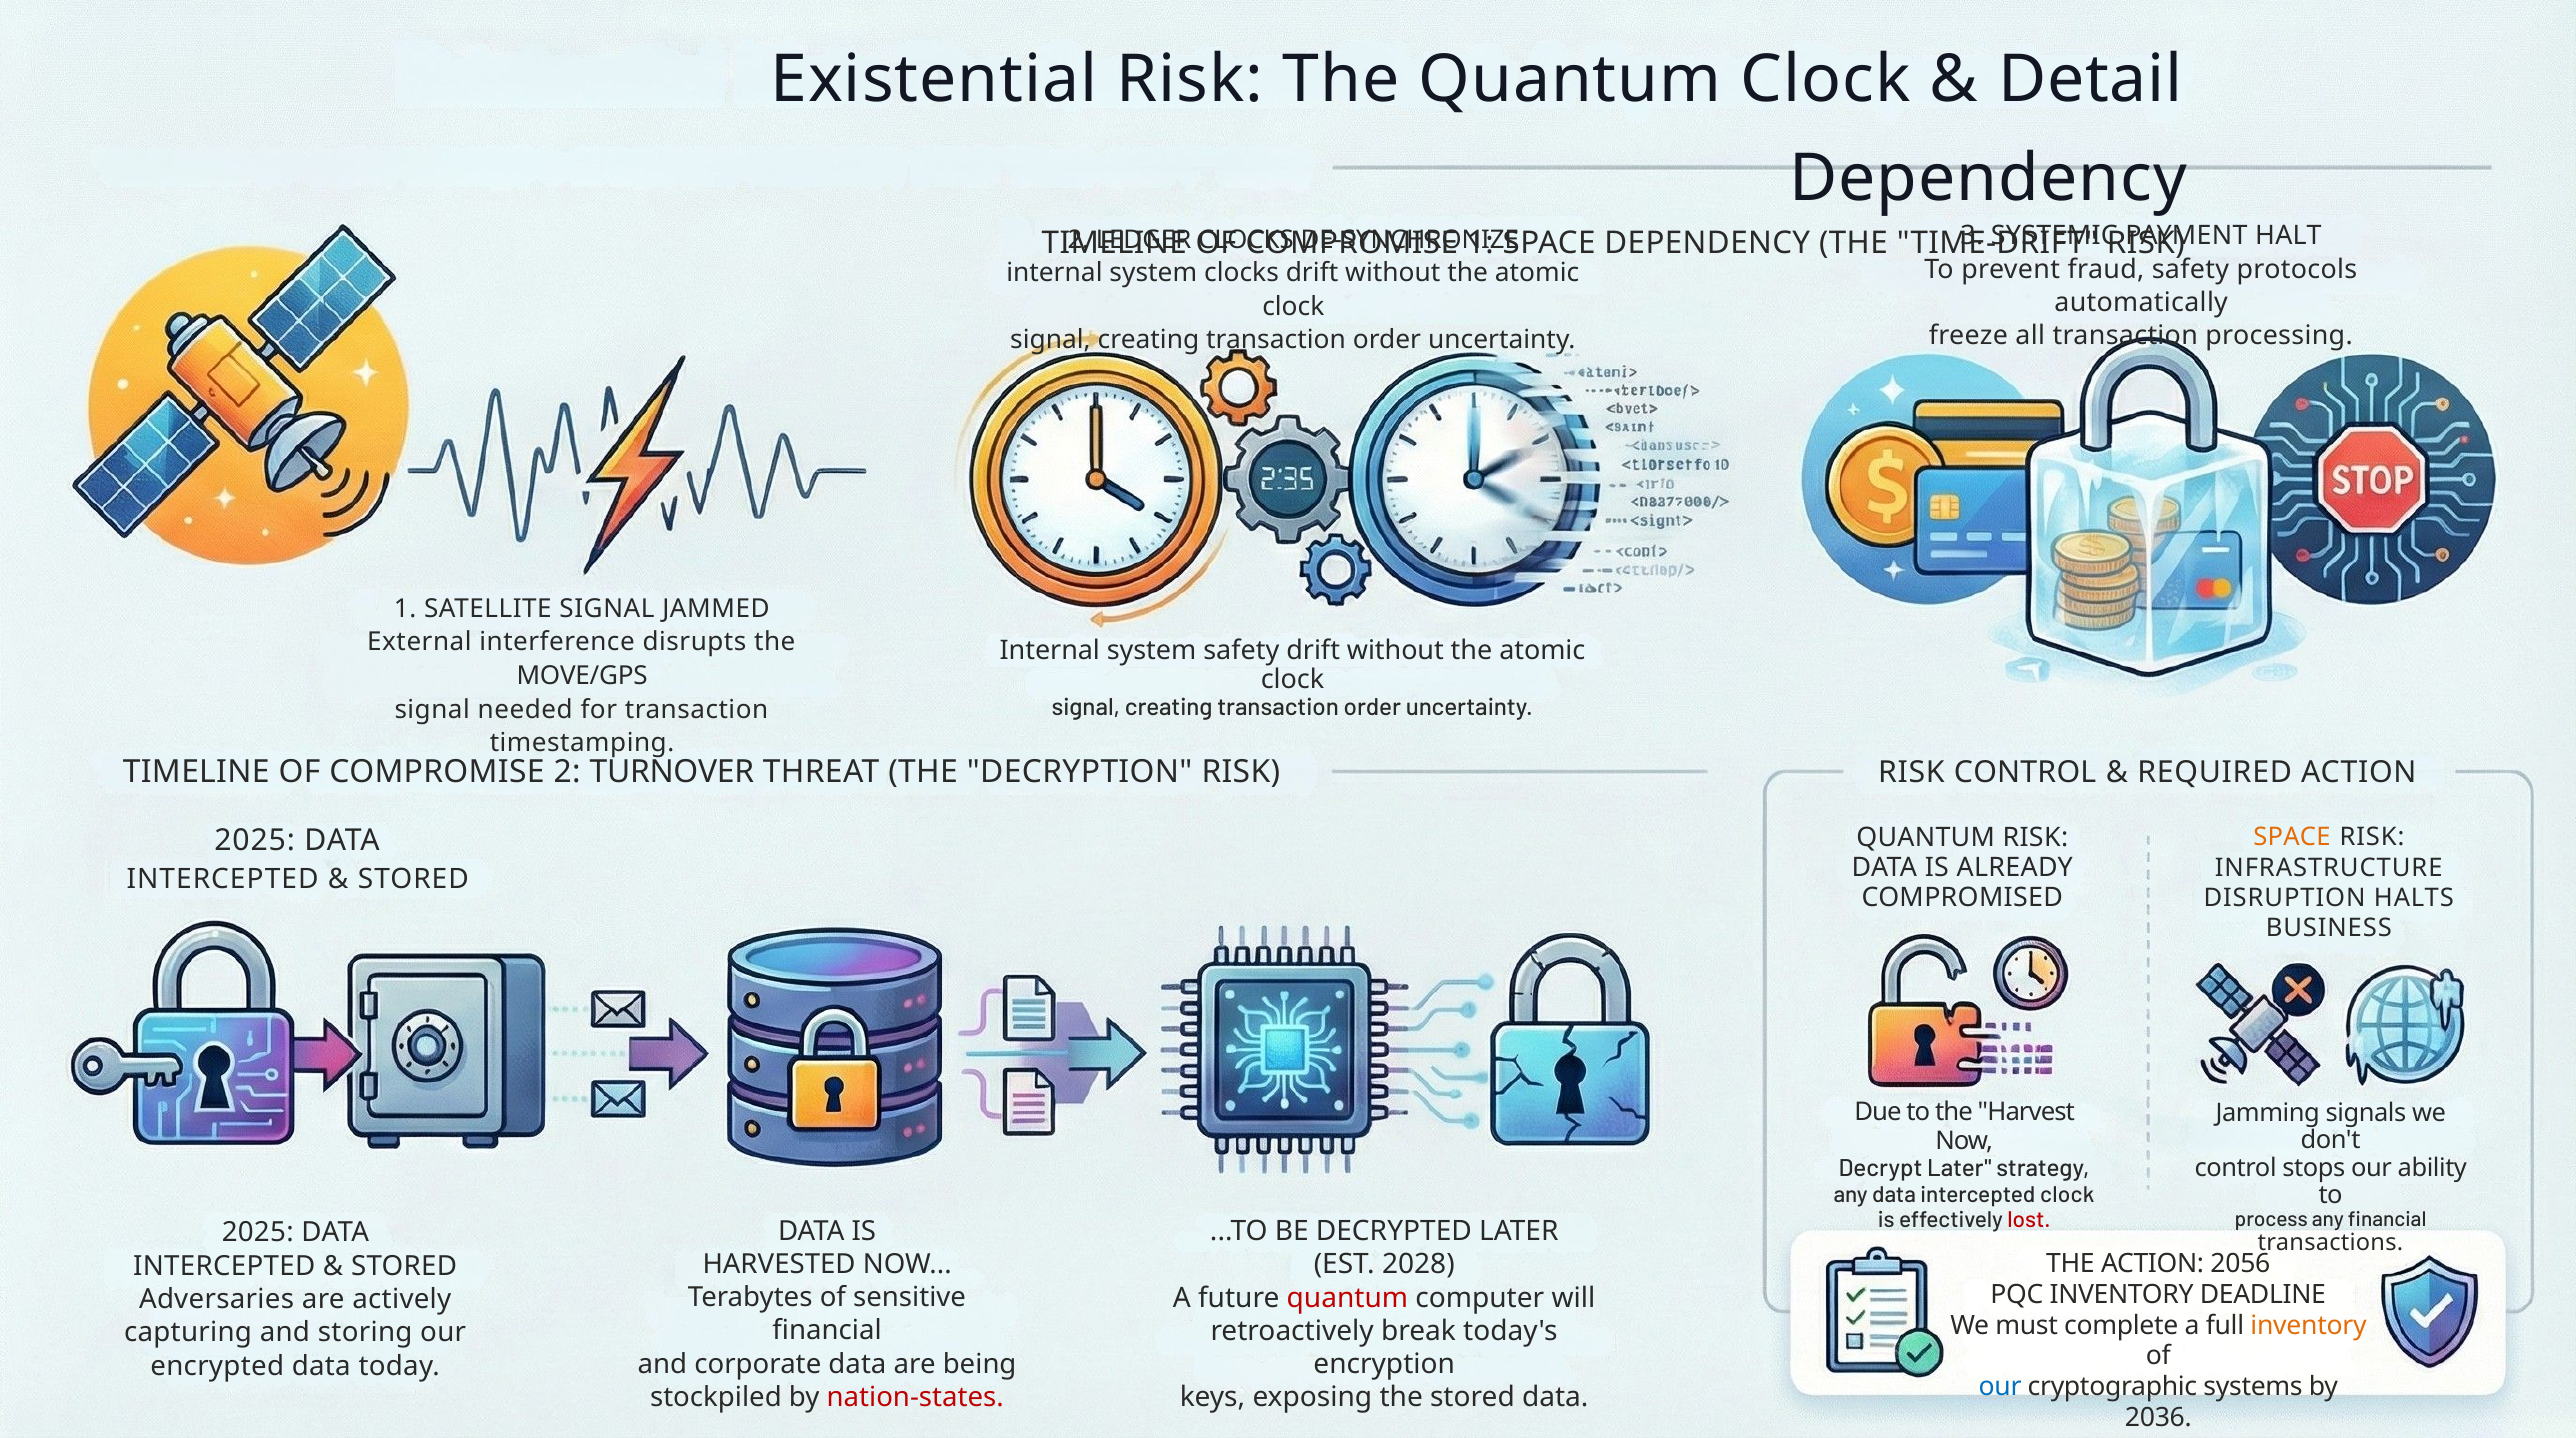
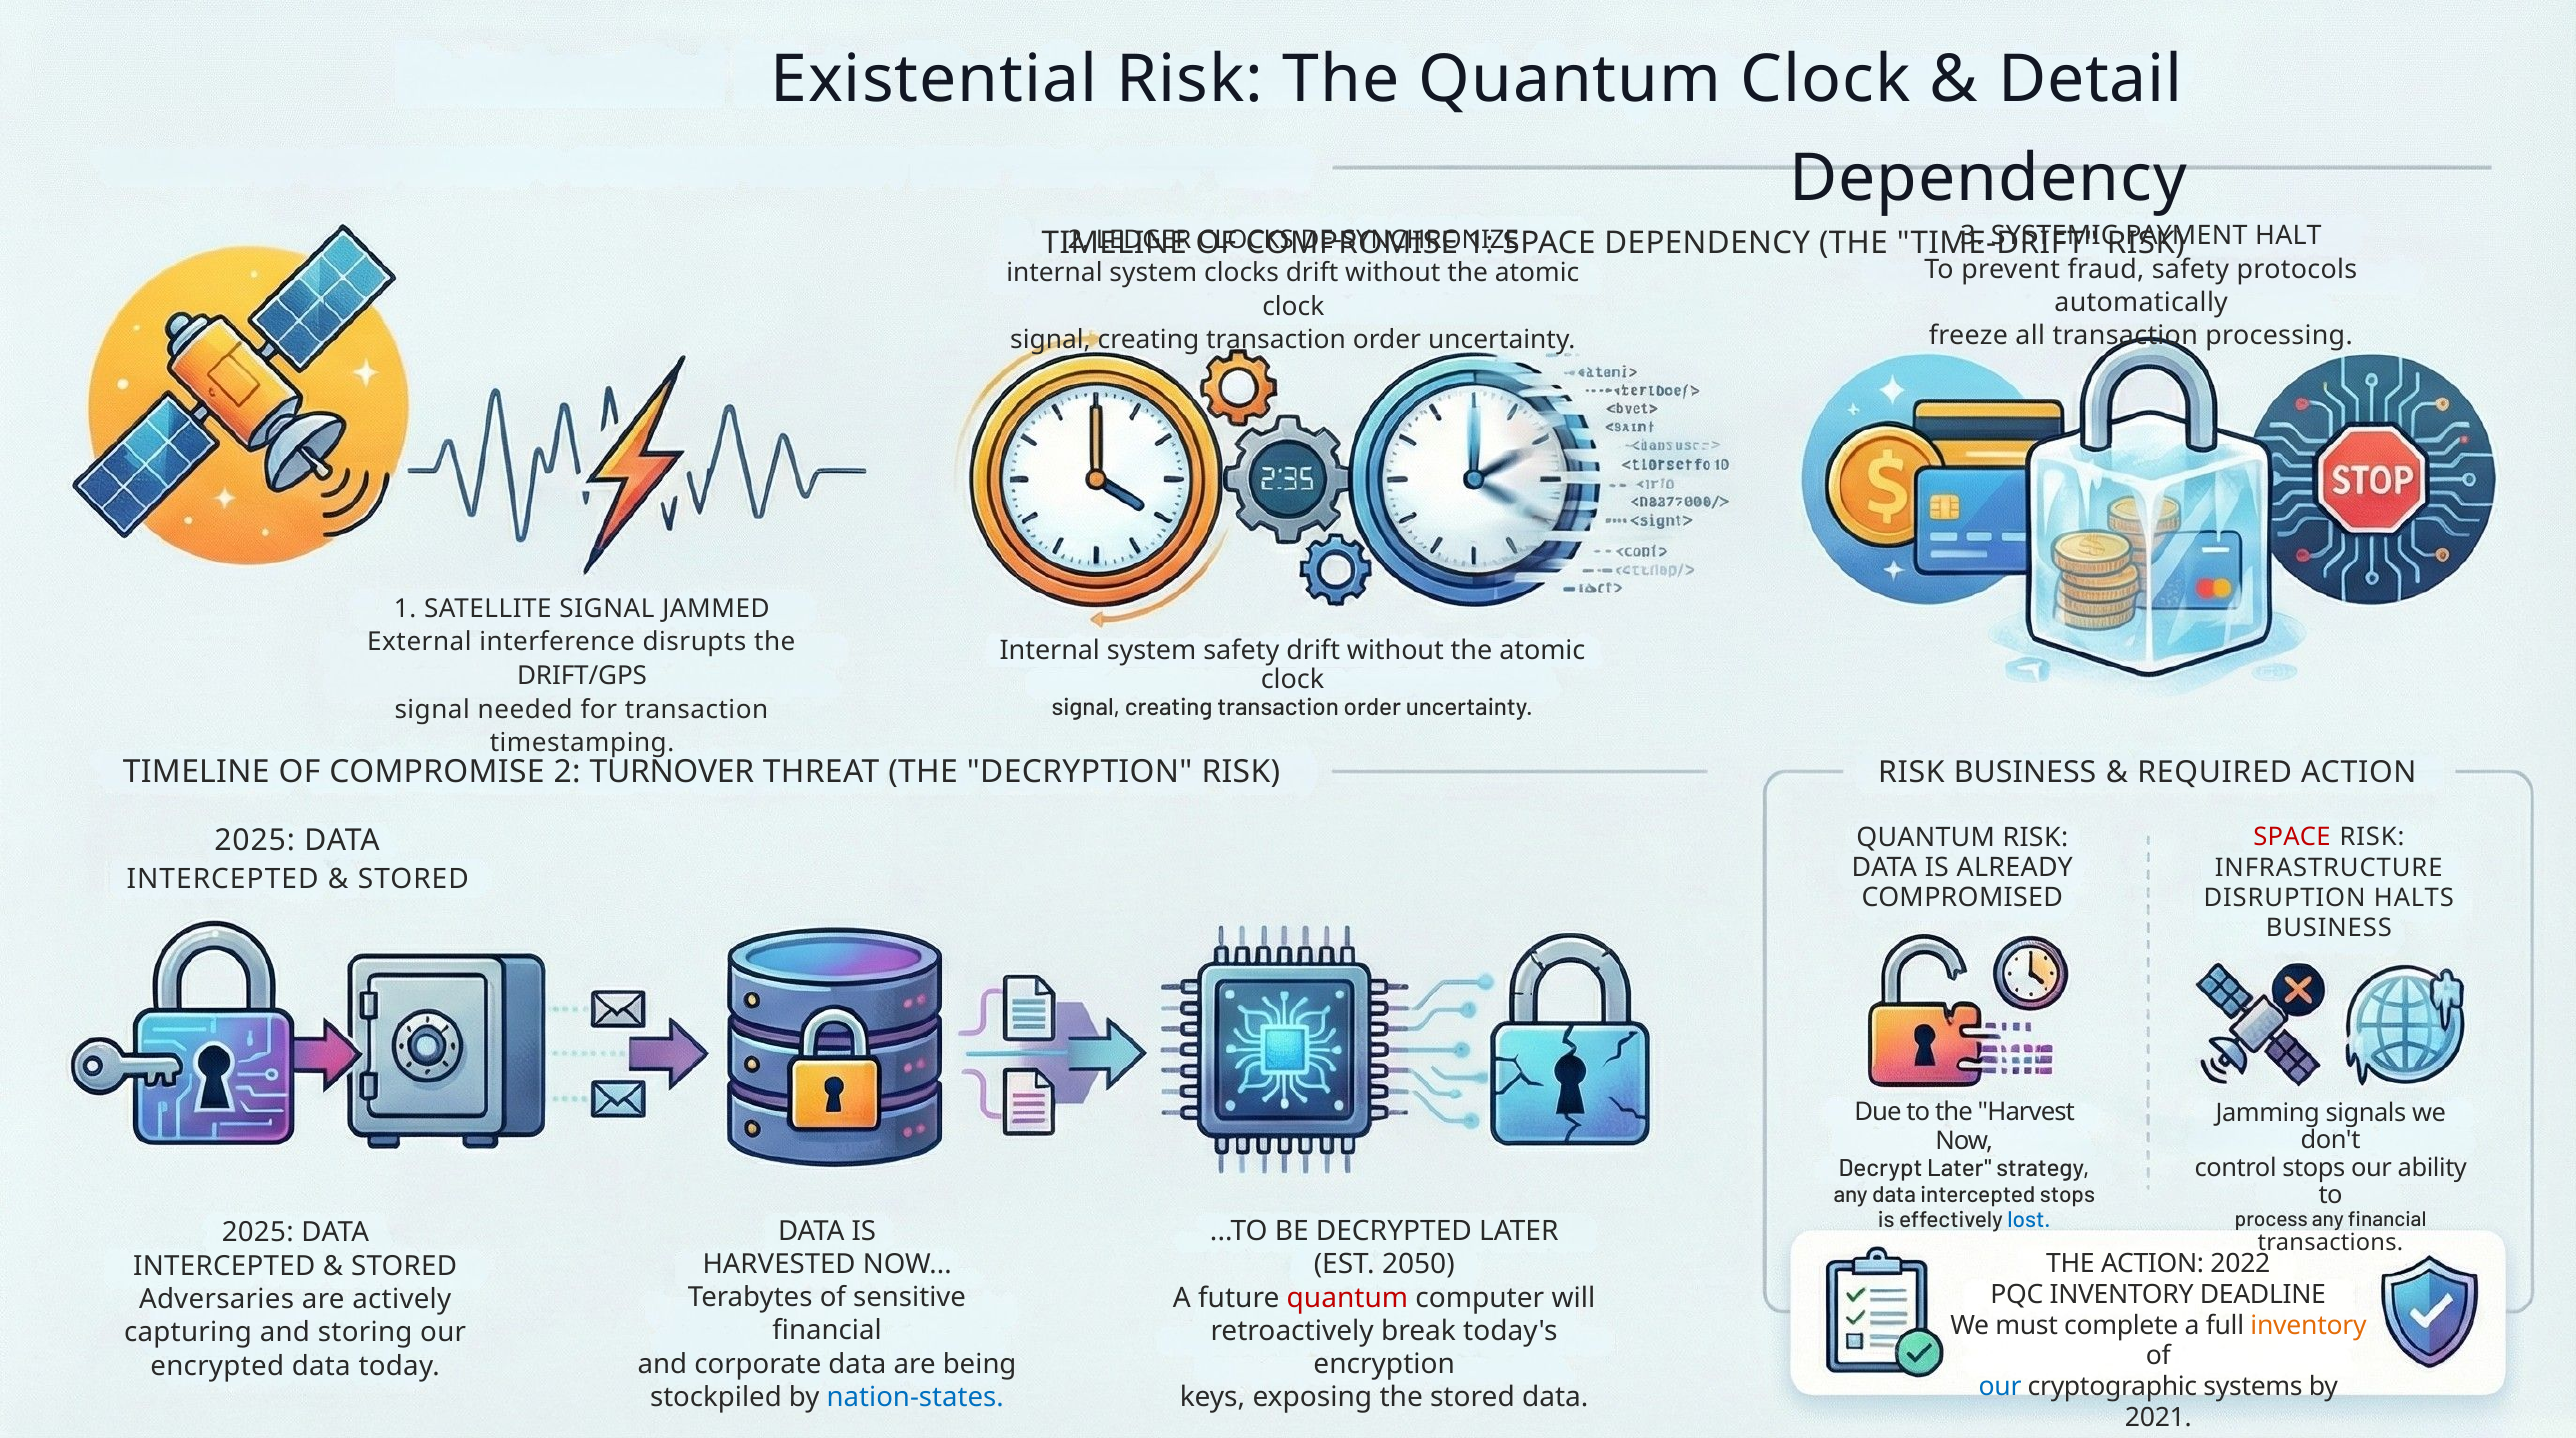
MOVE/GPS: MOVE/GPS -> DRIFT/GPS
RISK CONTROL: CONTROL -> BUSINESS
SPACE at (2292, 837) colour: orange -> red
intercepted clock: clock -> stops
lost colour: red -> blue
2056: 2056 -> 2022
2028: 2028 -> 2050
nation-states colour: red -> blue
2036: 2036 -> 2021
